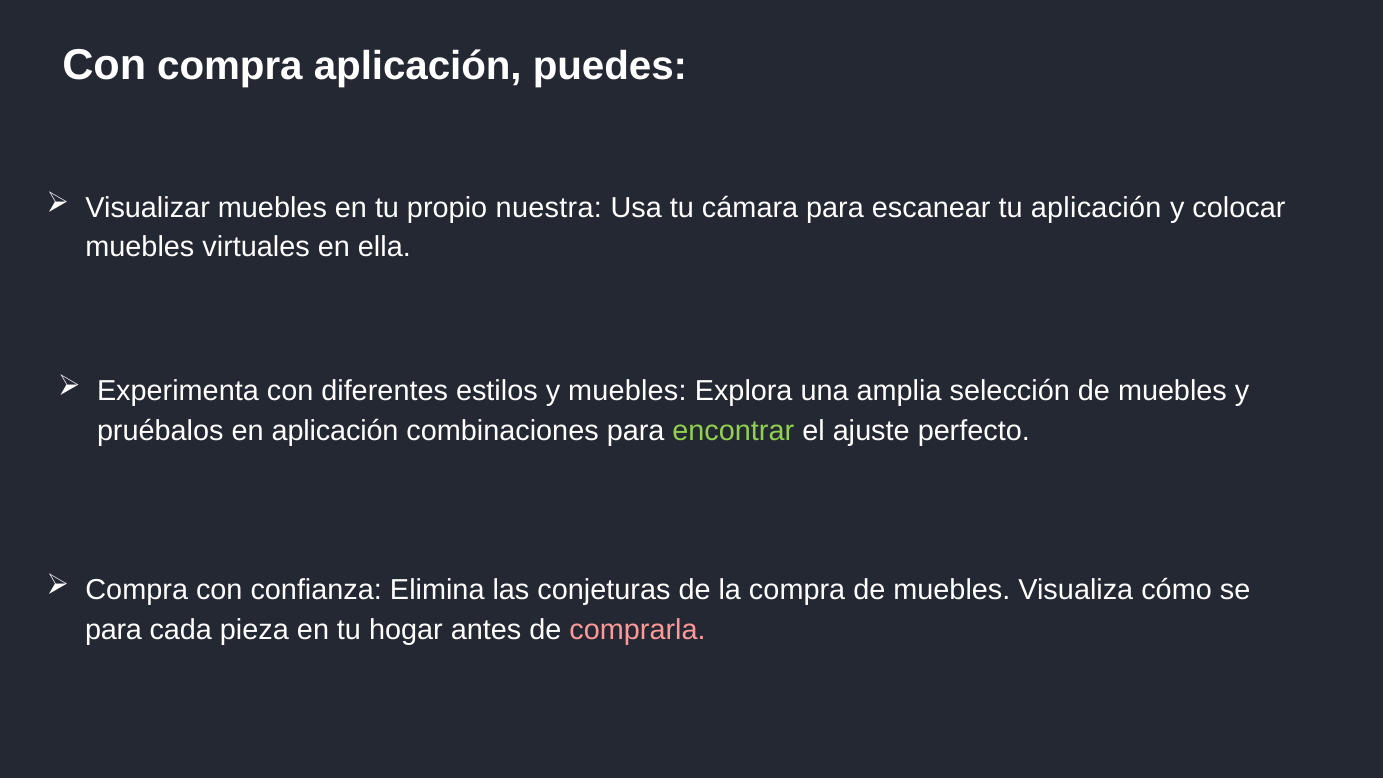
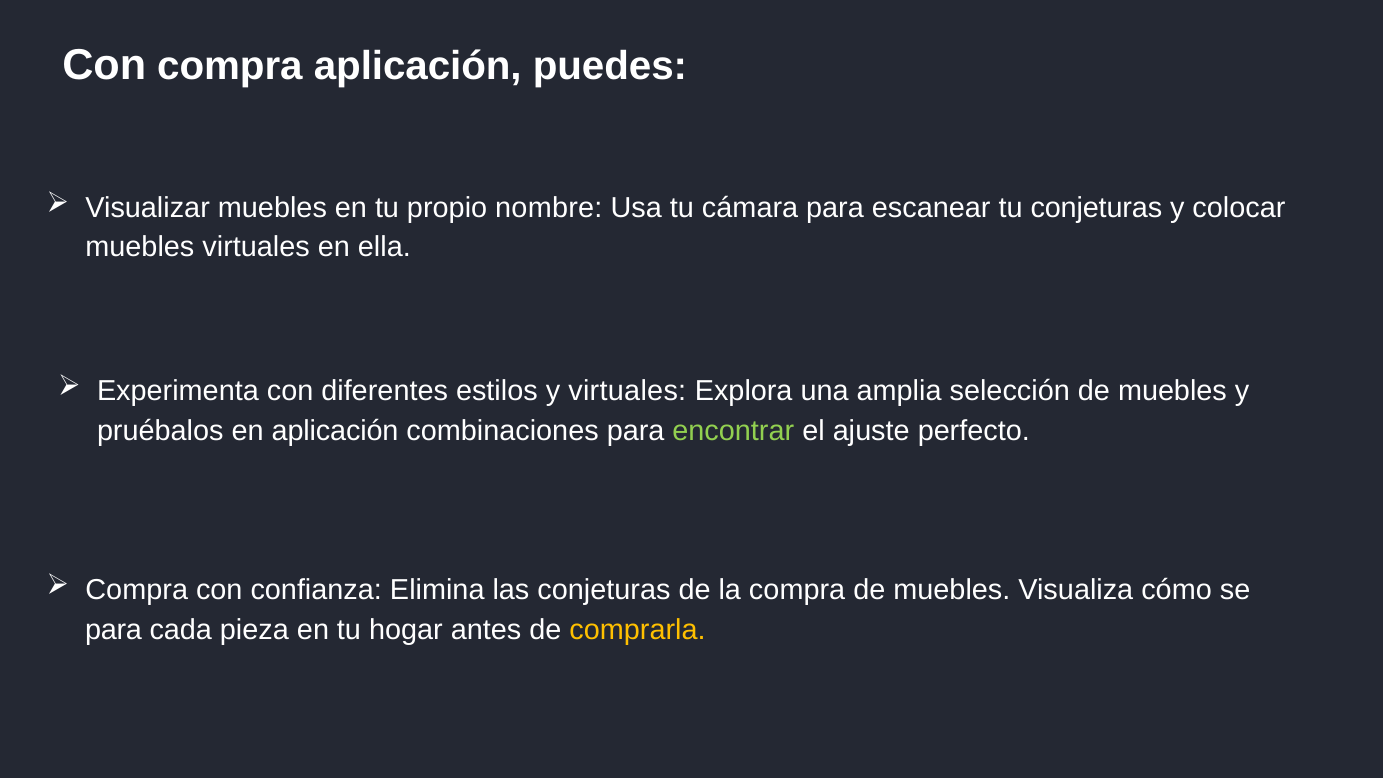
nuestra: nuestra -> nombre
tu aplicación: aplicación -> conjeturas
y muebles: muebles -> virtuales
comprarla colour: pink -> yellow
